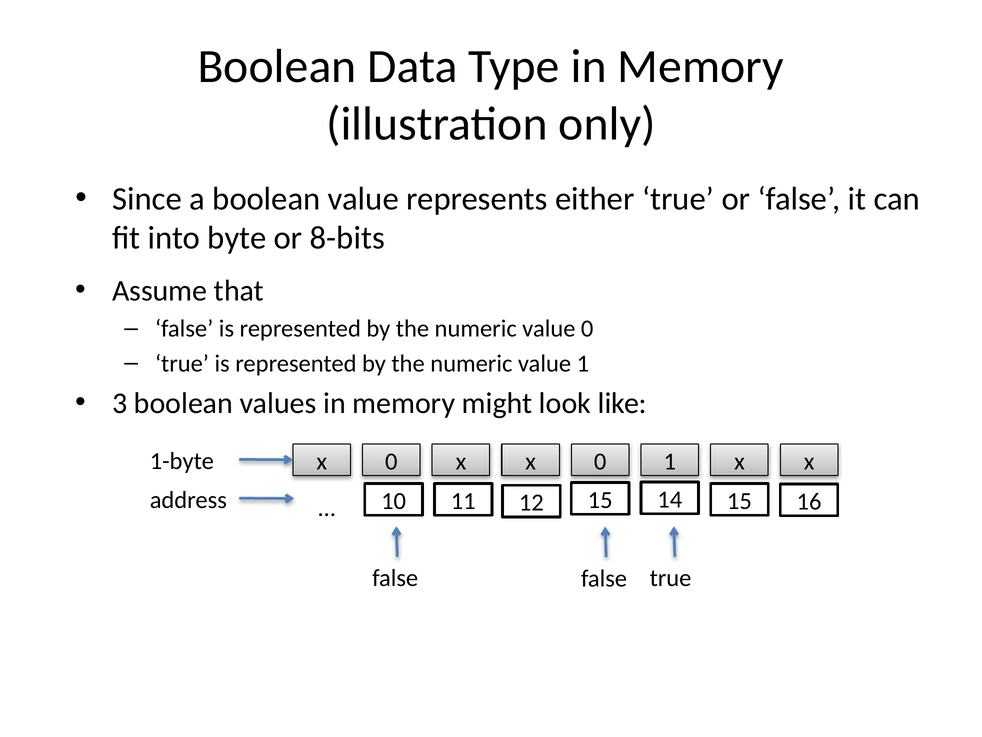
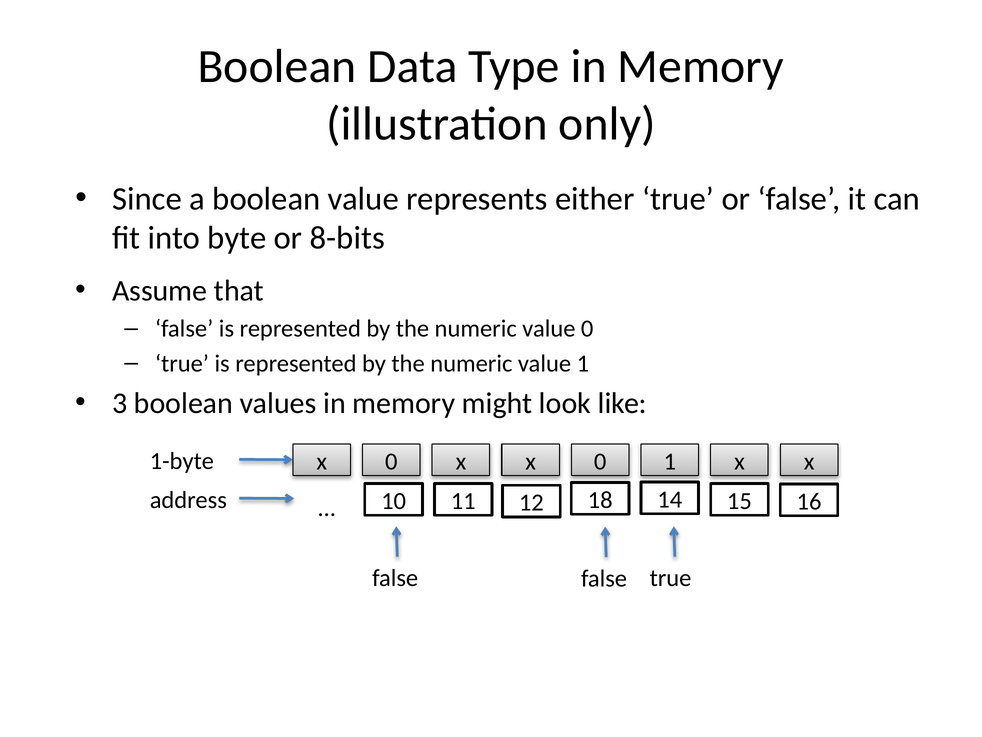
12 15: 15 -> 18
